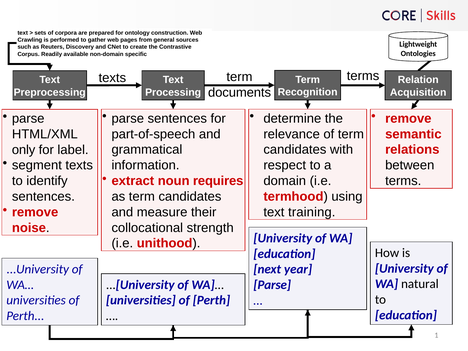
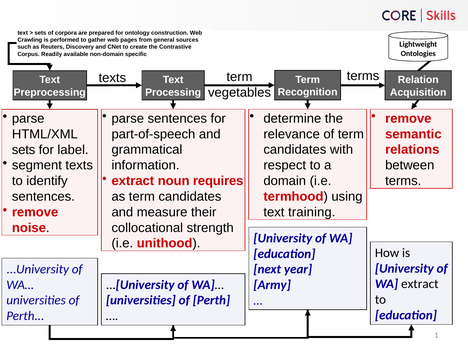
documents: documents -> vegetables
only at (24, 150): only -> sets
WA natural: natural -> extract
Parse at (272, 285): Parse -> Army
